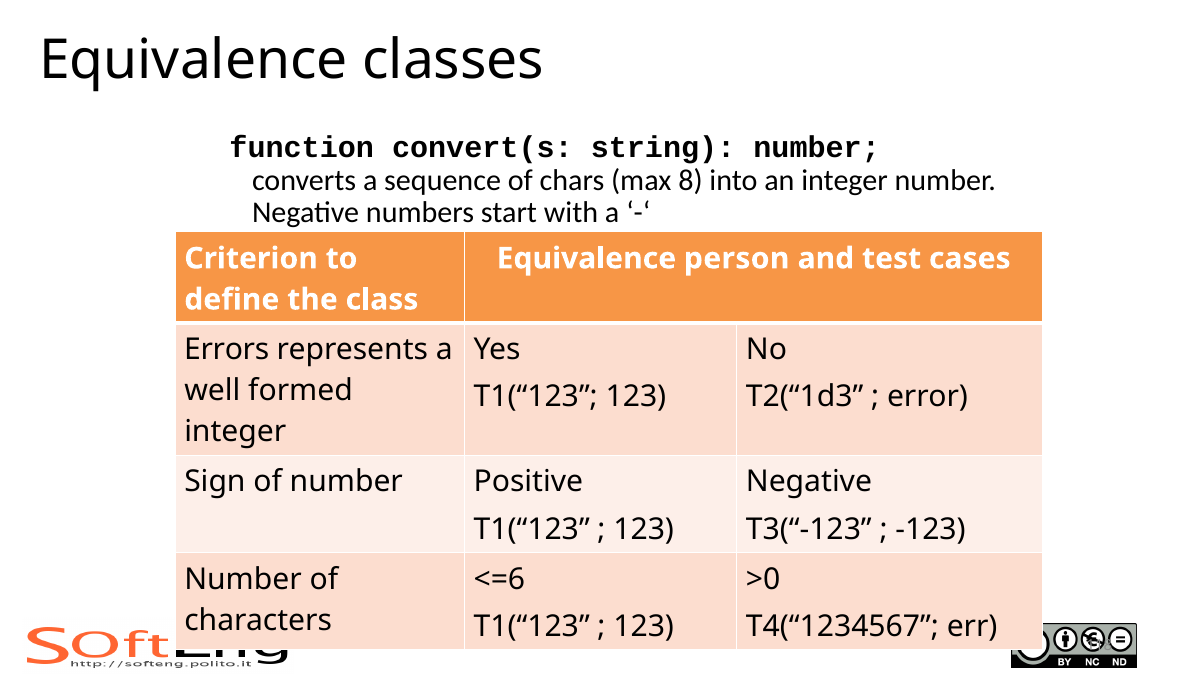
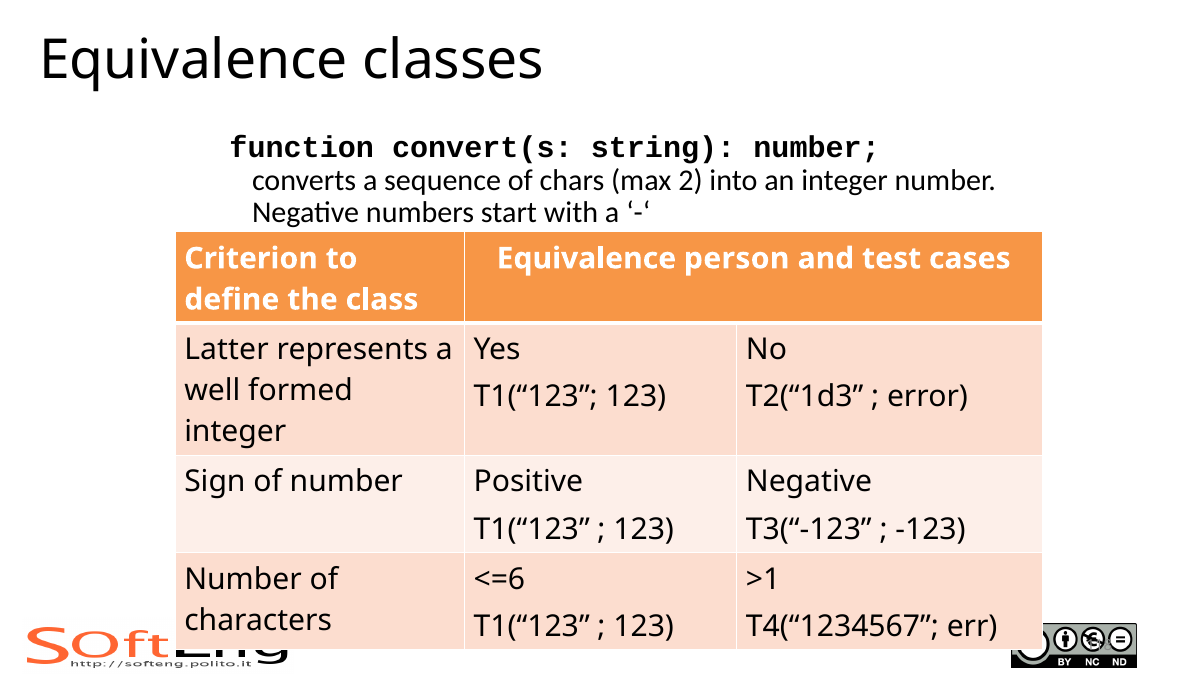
8: 8 -> 2
Errors: Errors -> Latter
>0: >0 -> >1
